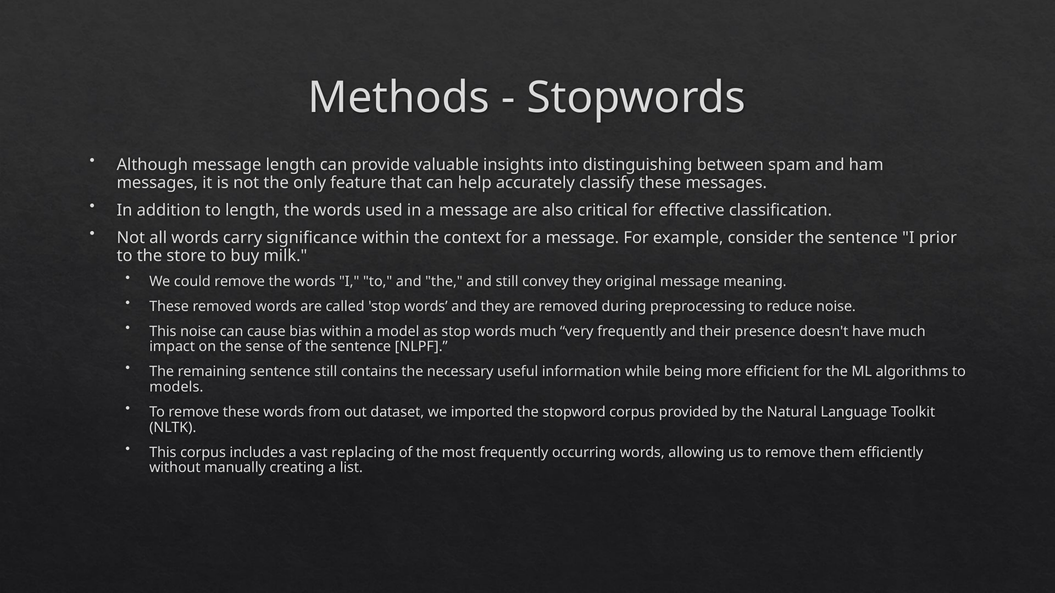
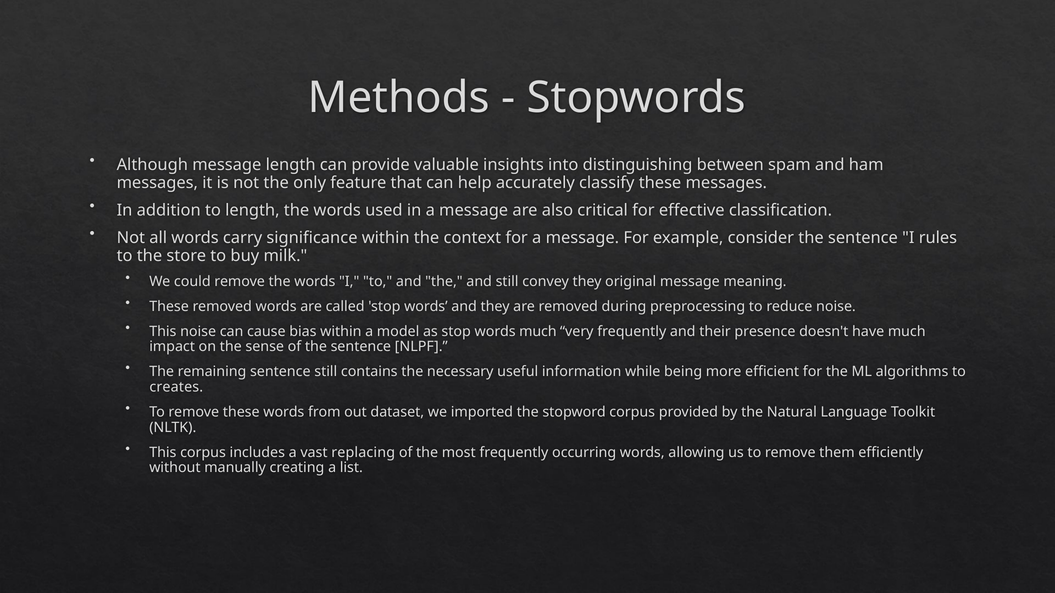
prior: prior -> rules
models: models -> creates
